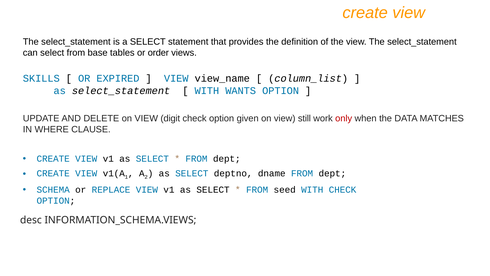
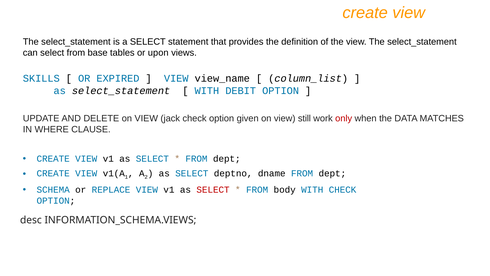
order: order -> upon
WANTS: WANTS -> DEBIT
digit: digit -> jack
SELECT at (213, 190) colour: black -> red
seed: seed -> body
